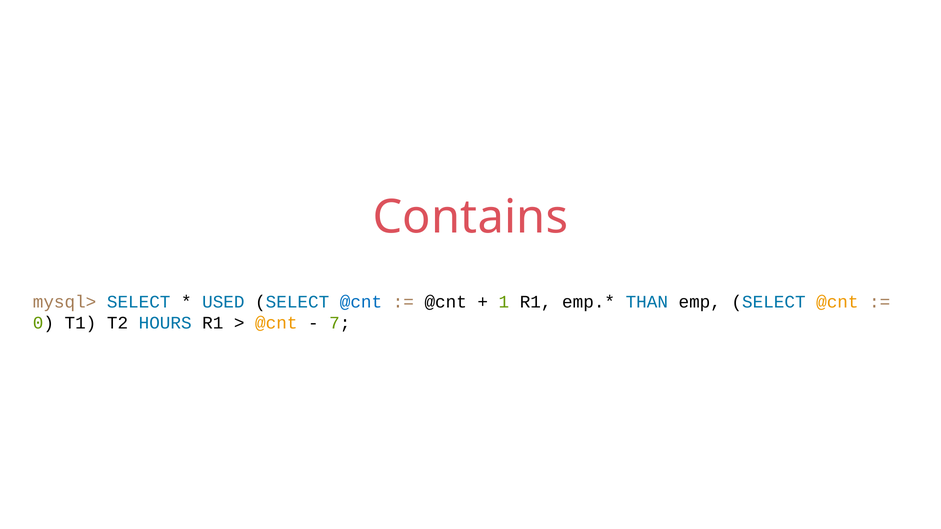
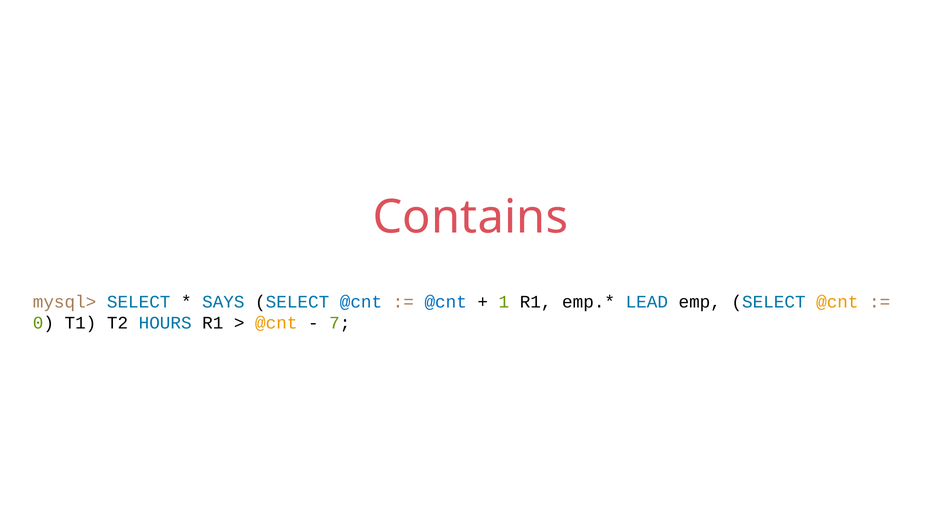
USED: USED -> SAYS
@cnt at (446, 302) colour: black -> blue
THAN: THAN -> LEAD
